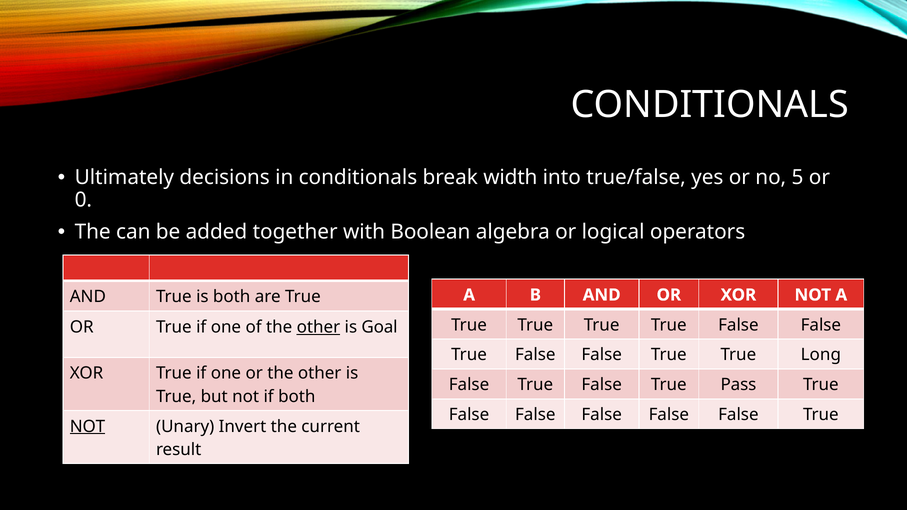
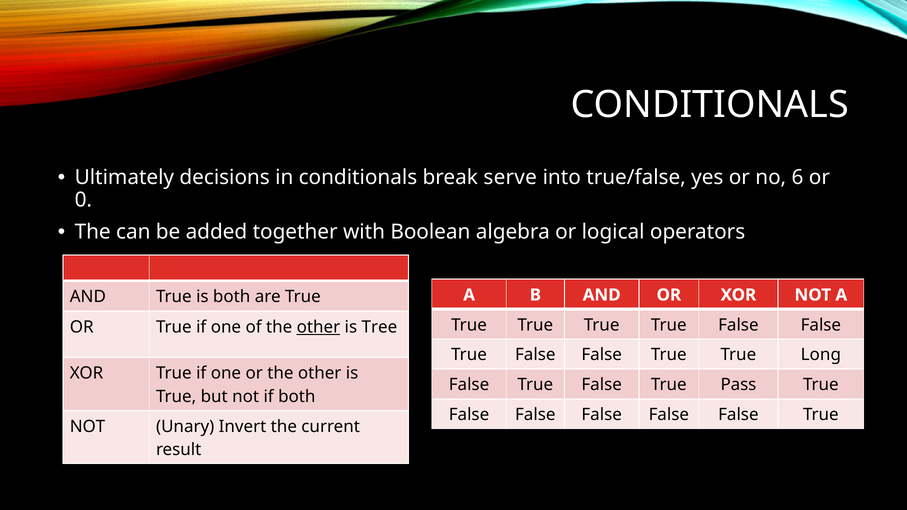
width: width -> serve
5: 5 -> 6
Goal: Goal -> Tree
NOT at (87, 427) underline: present -> none
